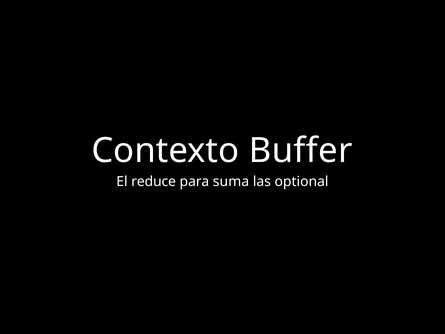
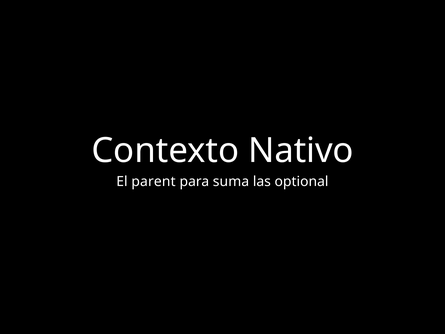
Buffer: Buffer -> Nativo
reduce: reduce -> parent
